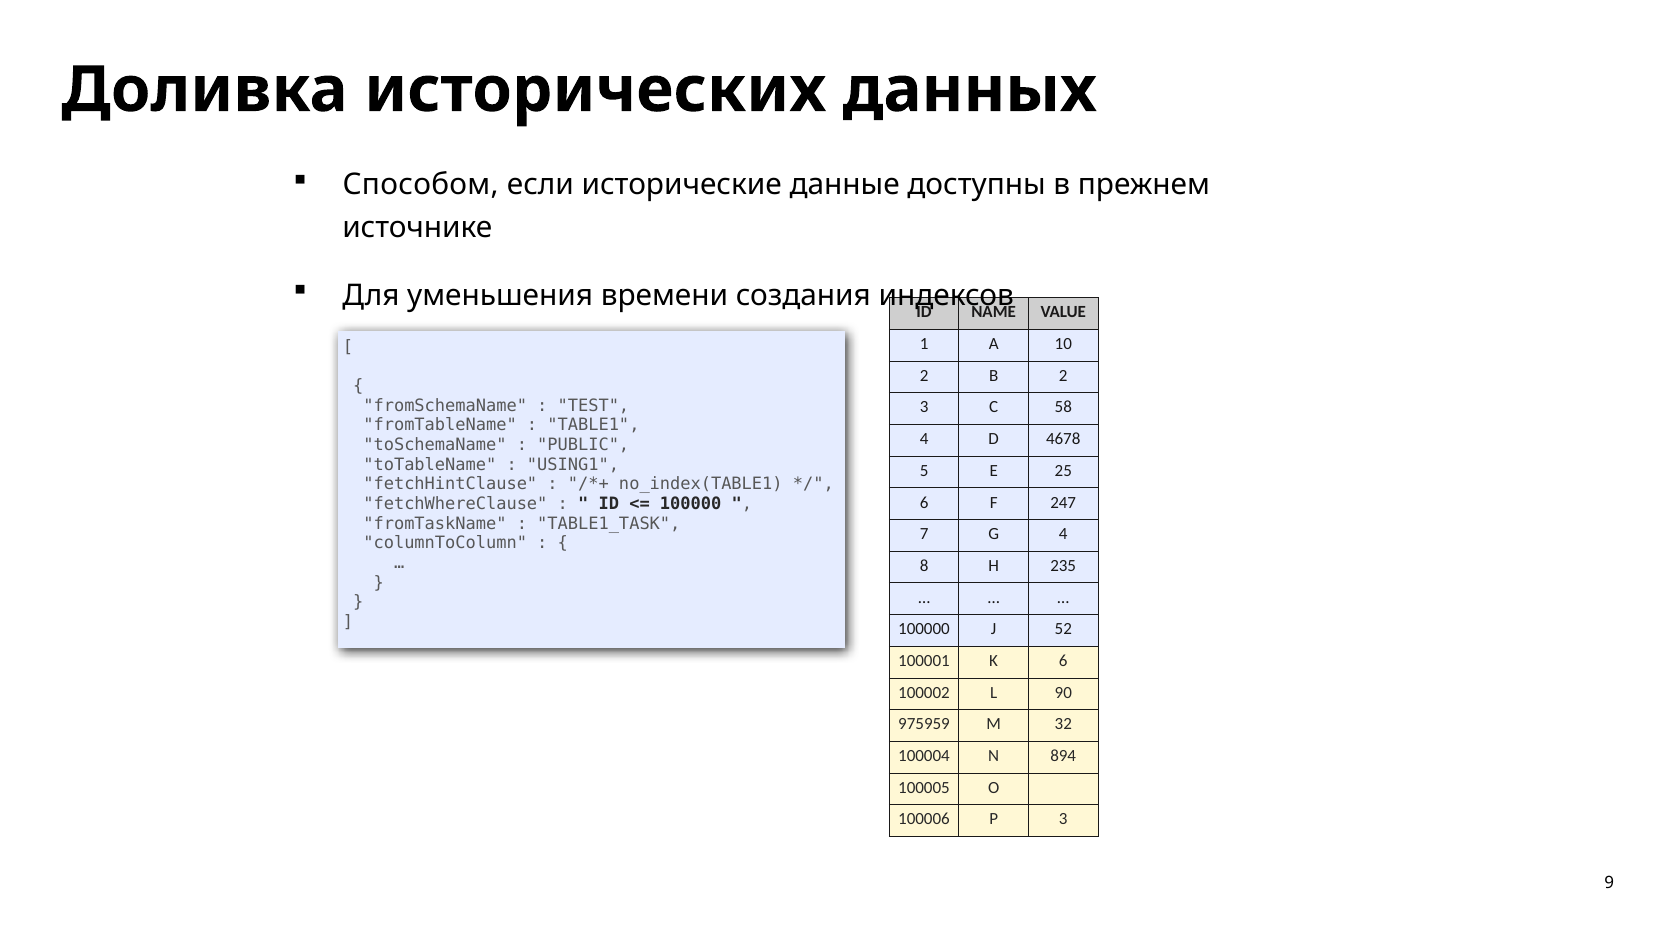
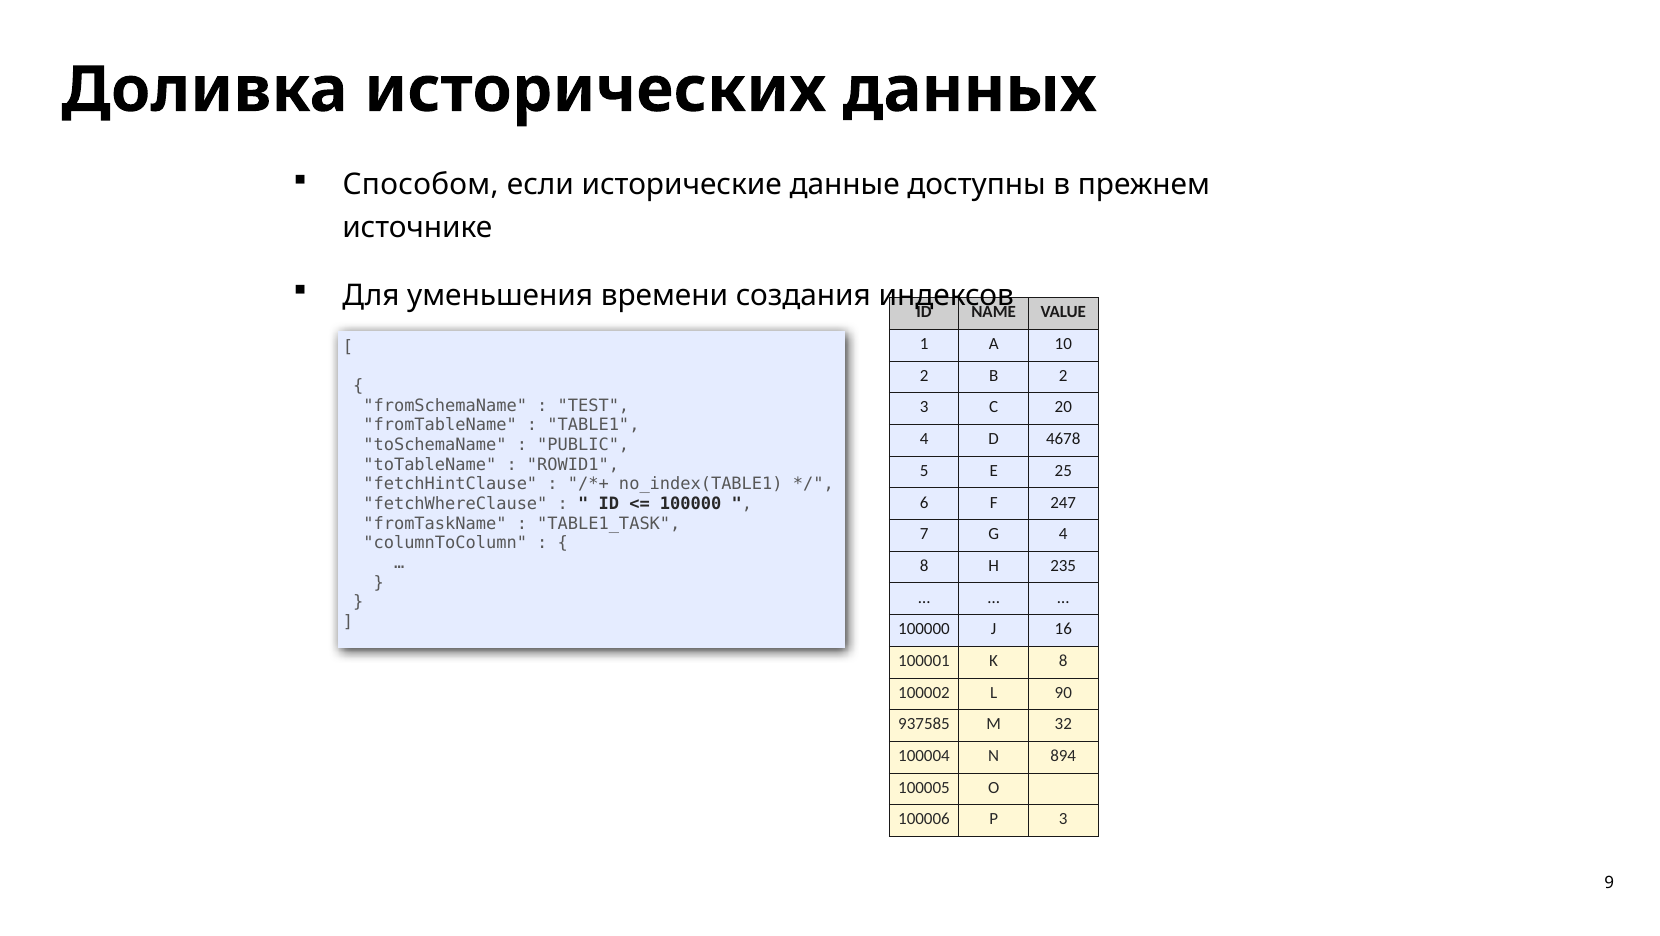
58: 58 -> 20
USING1: USING1 -> ROWID1
52: 52 -> 16
K 6: 6 -> 8
975959: 975959 -> 937585
